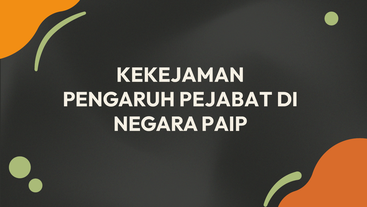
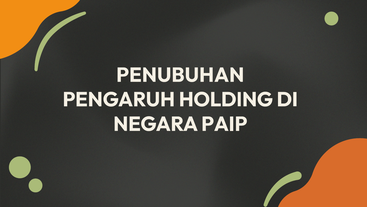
KEKEJAMAN: KEKEJAMAN -> PENUBUHAN
PEJABAT: PEJABAT -> HOLDING
